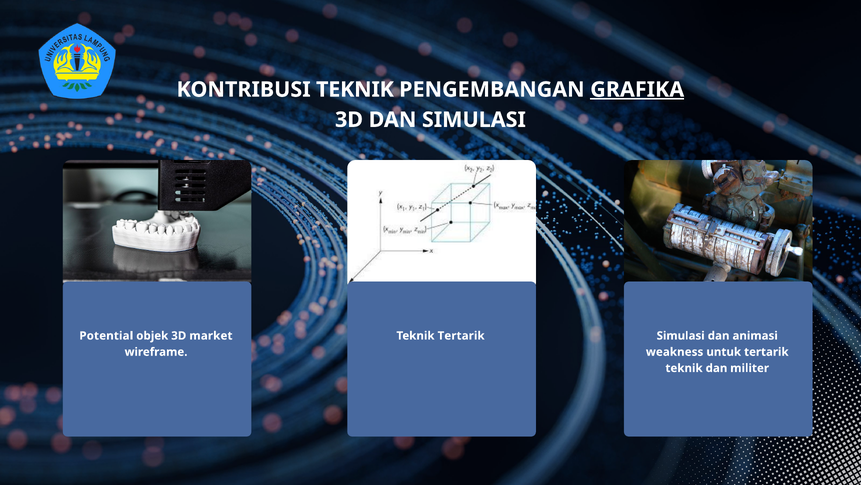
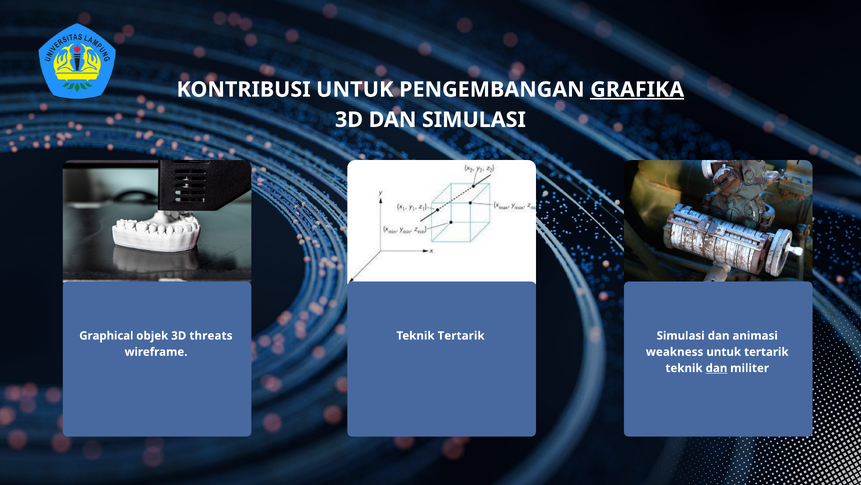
KONTRIBUSI TEKNIK: TEKNIK -> UNTUK
Potential: Potential -> Graphical
market: market -> threats
dan at (716, 368) underline: none -> present
